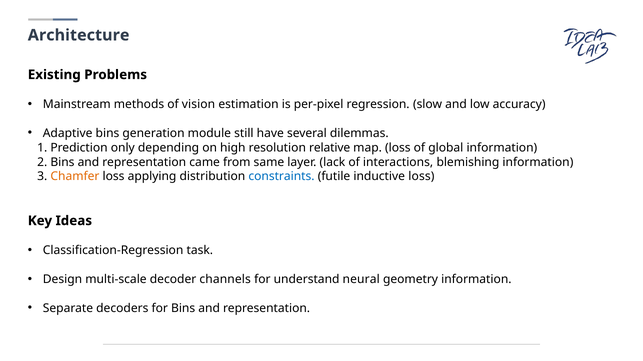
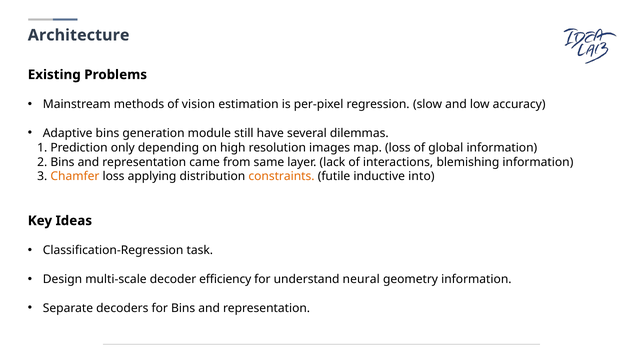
relative: relative -> images
constraints colour: blue -> orange
inductive loss: loss -> into
channels: channels -> efficiency
